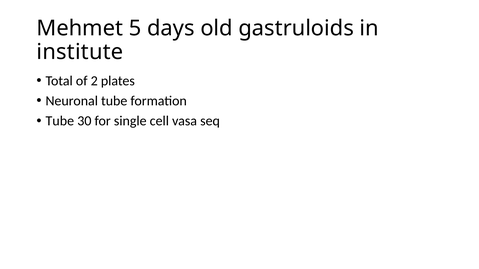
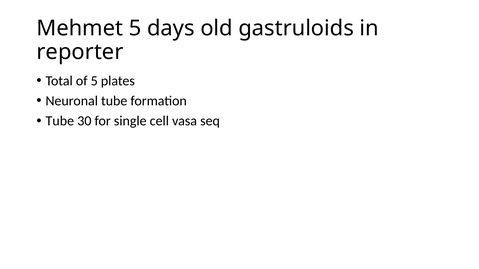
institute: institute -> reporter
of 2: 2 -> 5
